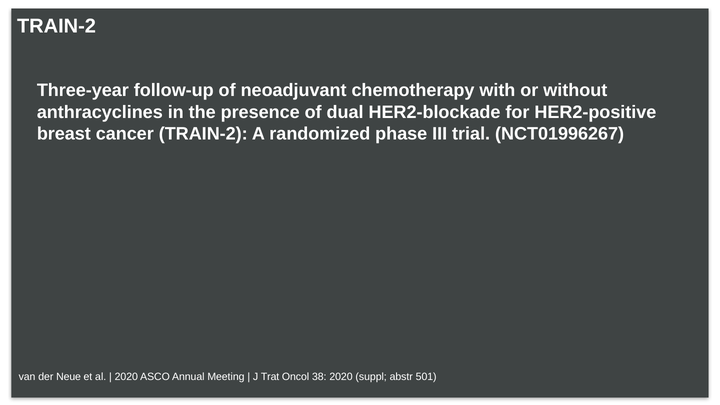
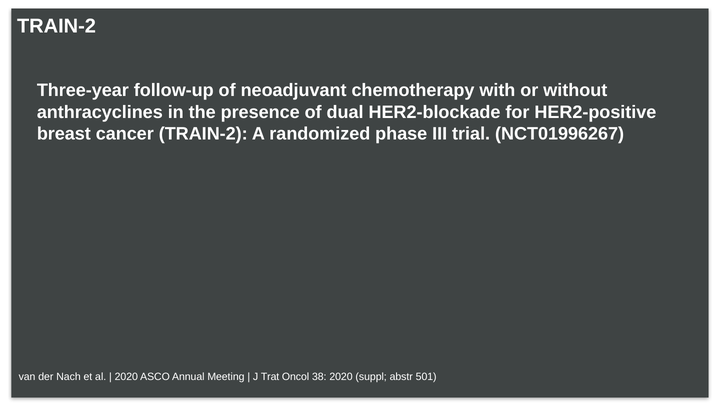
Neue: Neue -> Nach
